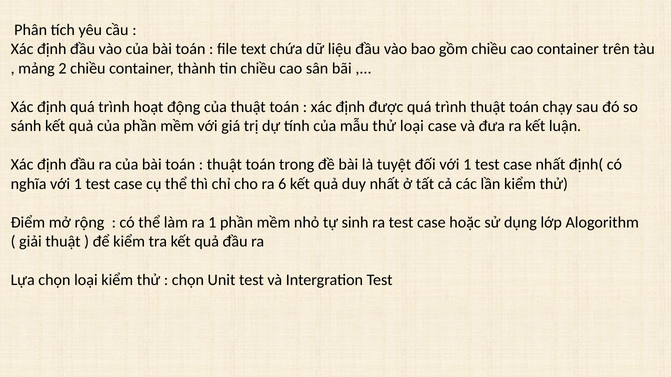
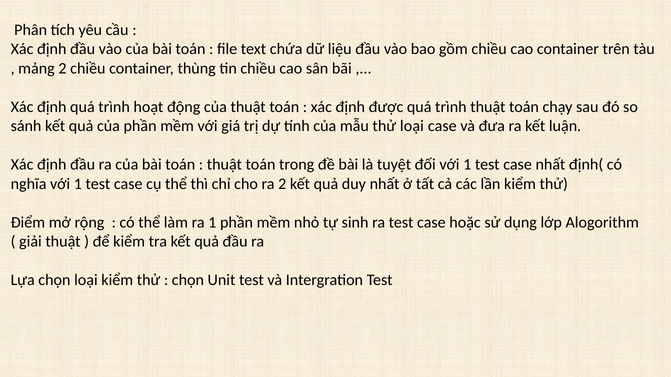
thành: thành -> thùng
ra 6: 6 -> 2
